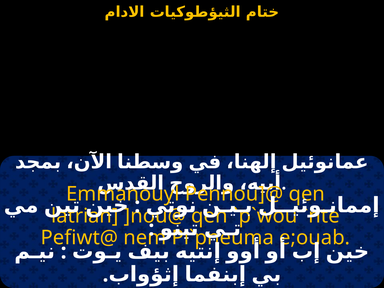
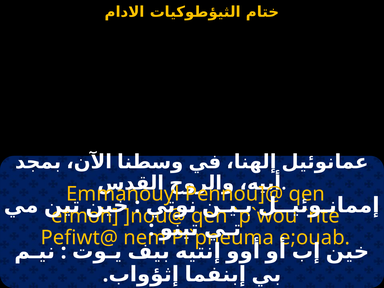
latrian: latrian -> efmoh
